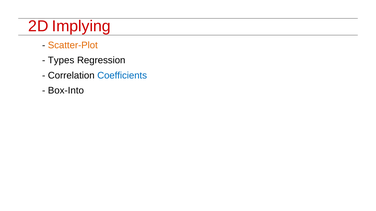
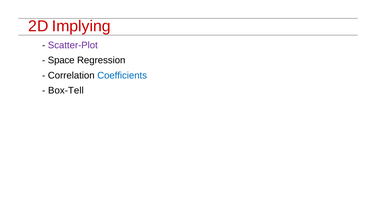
Scatter-Plot colour: orange -> purple
Types: Types -> Space
Box-Into: Box-Into -> Box-Tell
